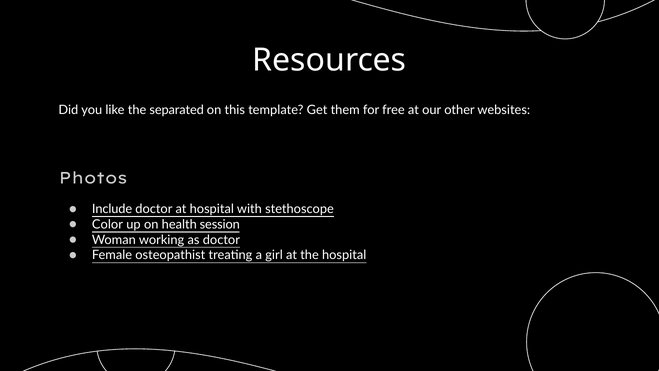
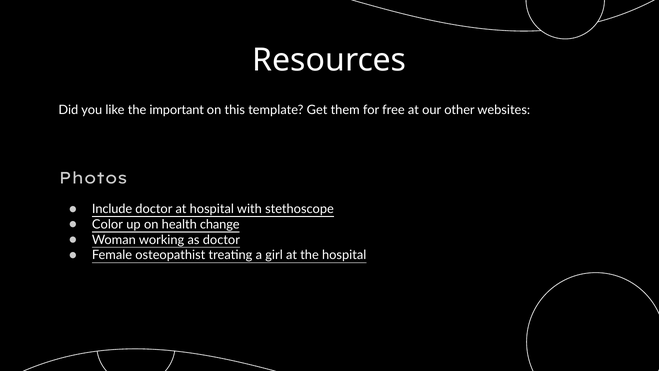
separated: separated -> important
session: session -> change
